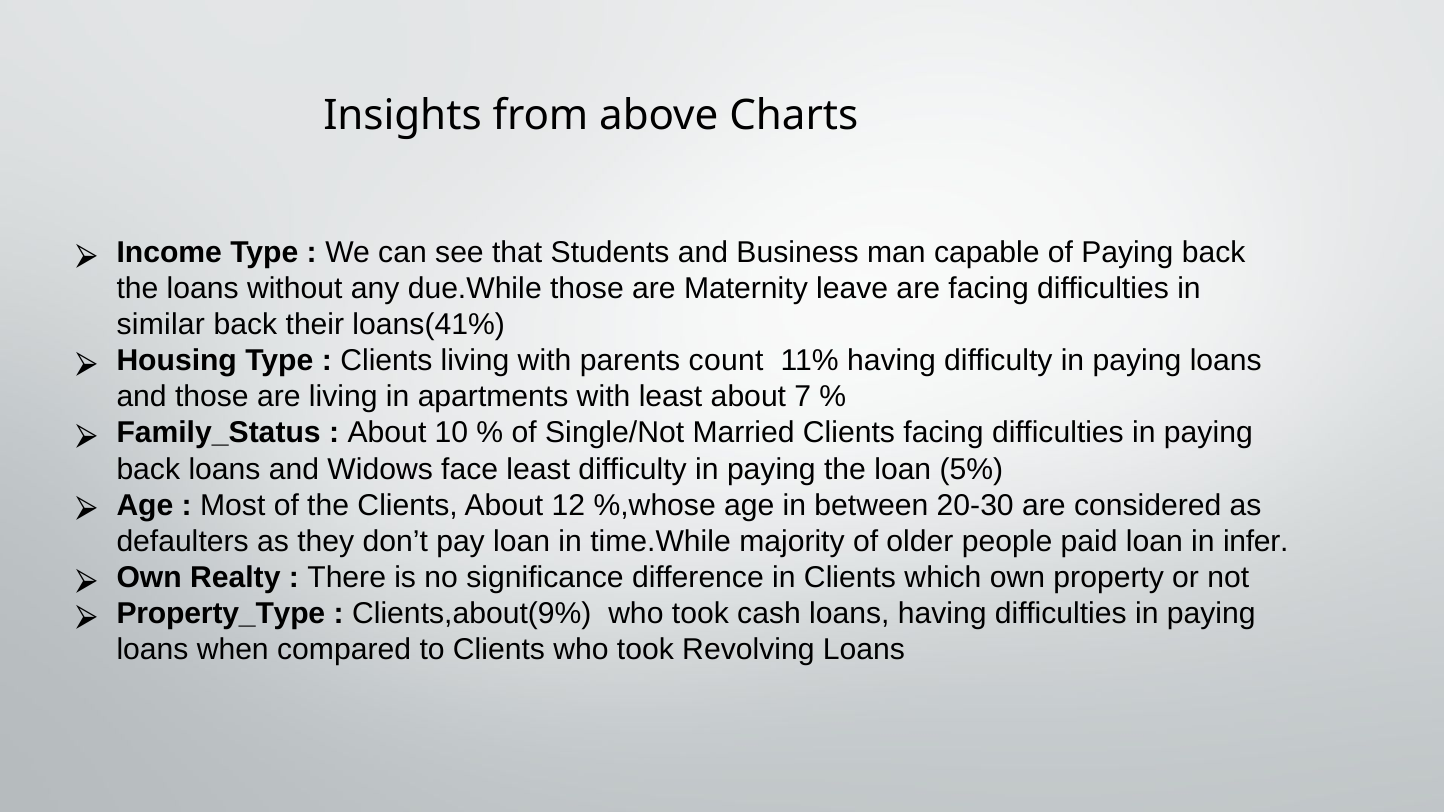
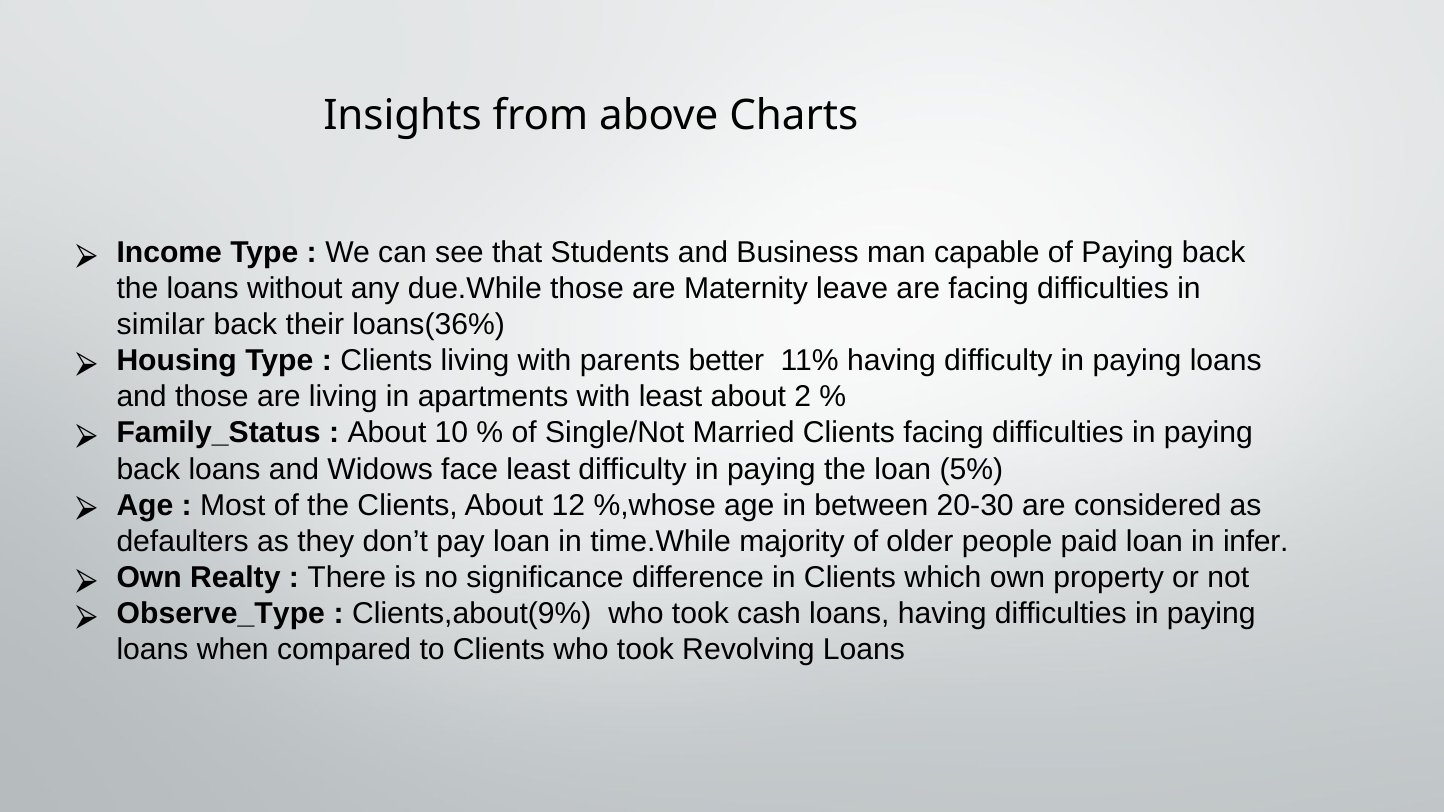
loans(41%: loans(41% -> loans(36%
count: count -> better
7: 7 -> 2
Property_Type: Property_Type -> Observe_Type
